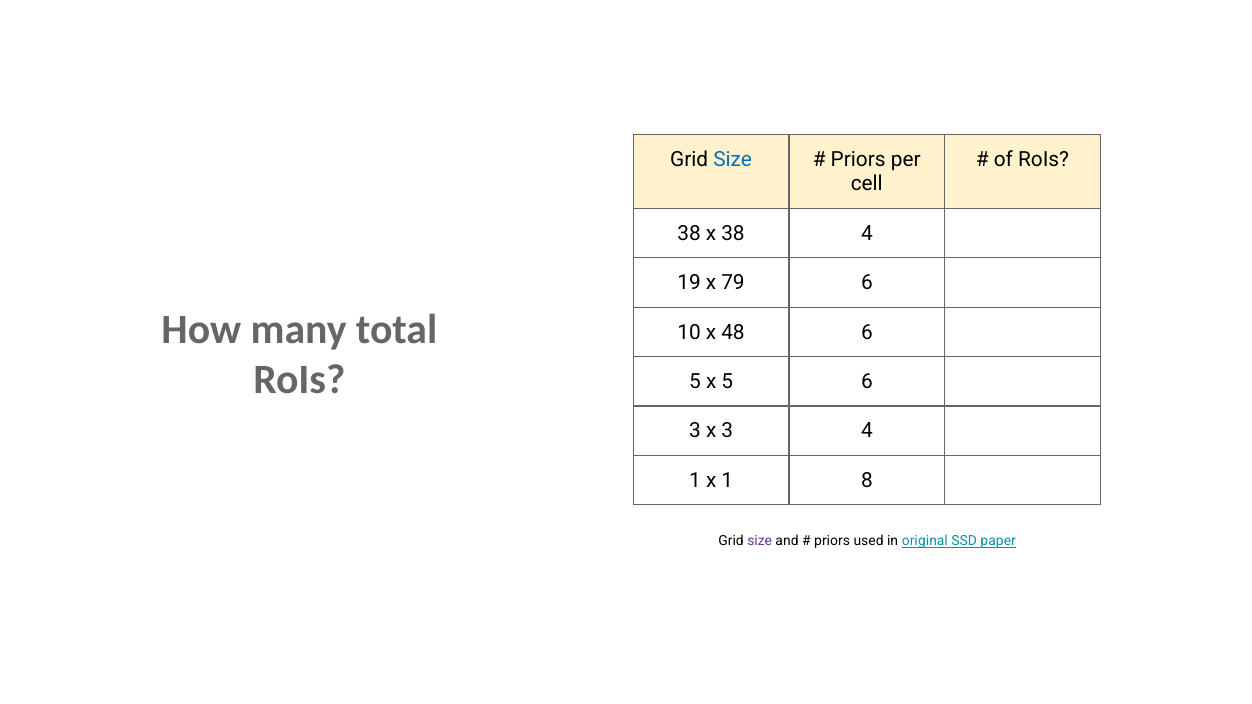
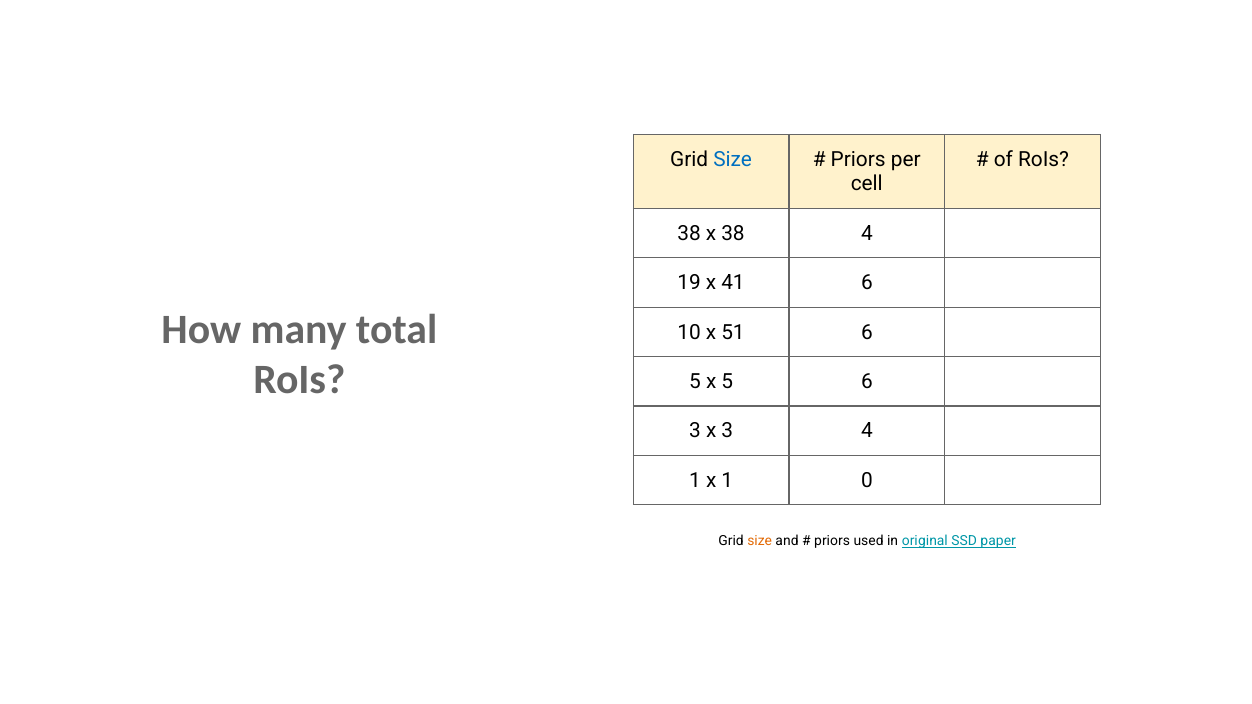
79: 79 -> 41
48: 48 -> 51
8: 8 -> 0
size at (760, 541) colour: purple -> orange
